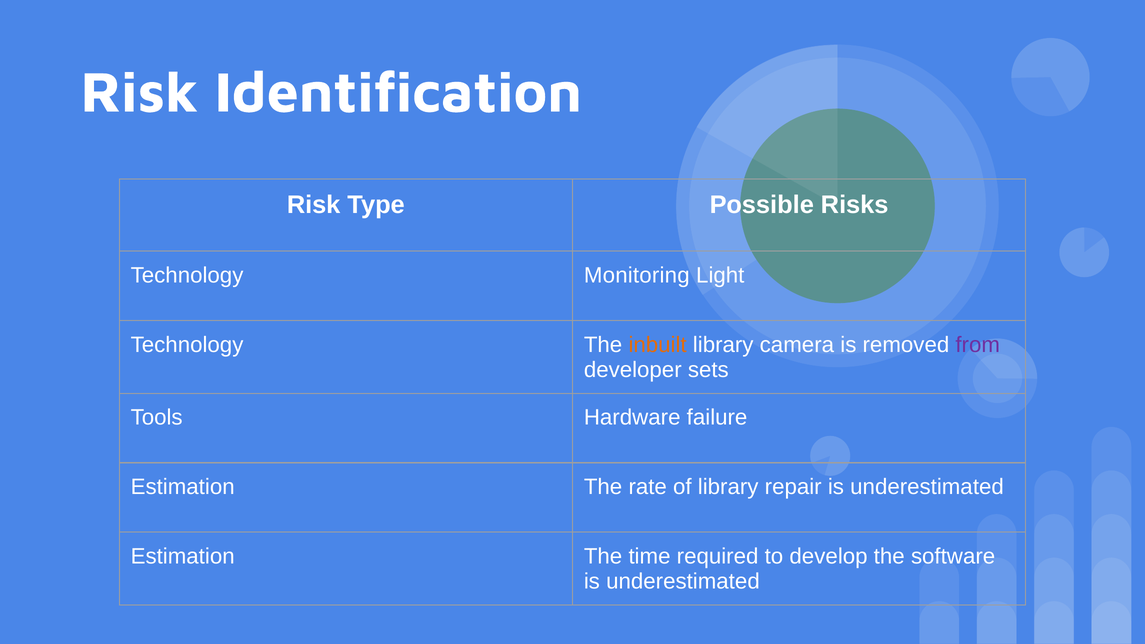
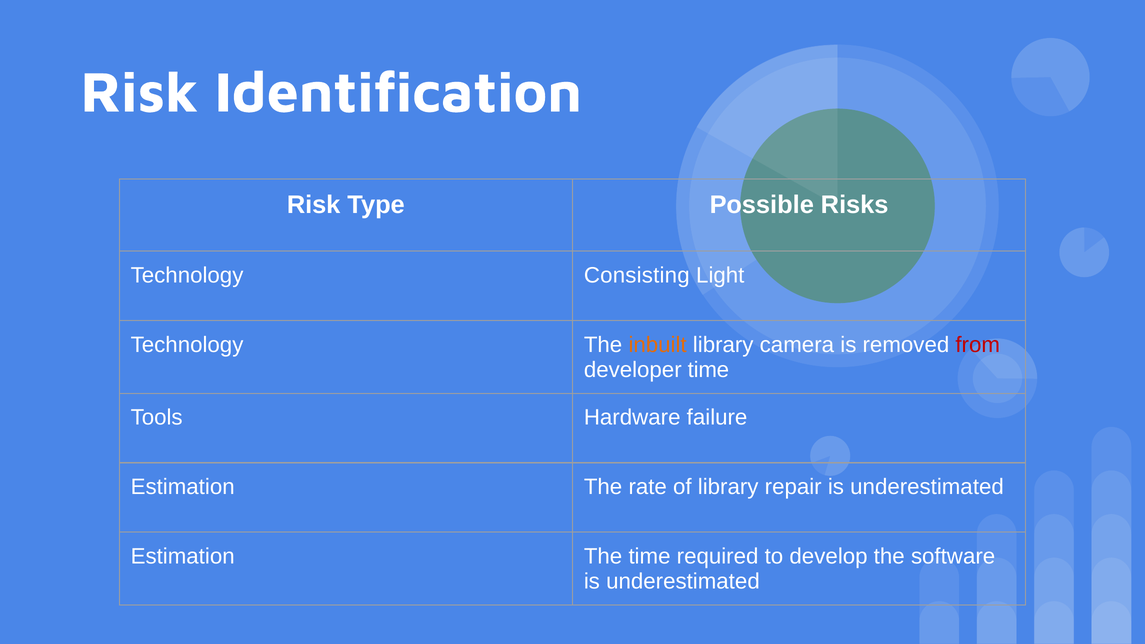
Monitoring: Monitoring -> Consisting
from colour: purple -> red
developer sets: sets -> time
